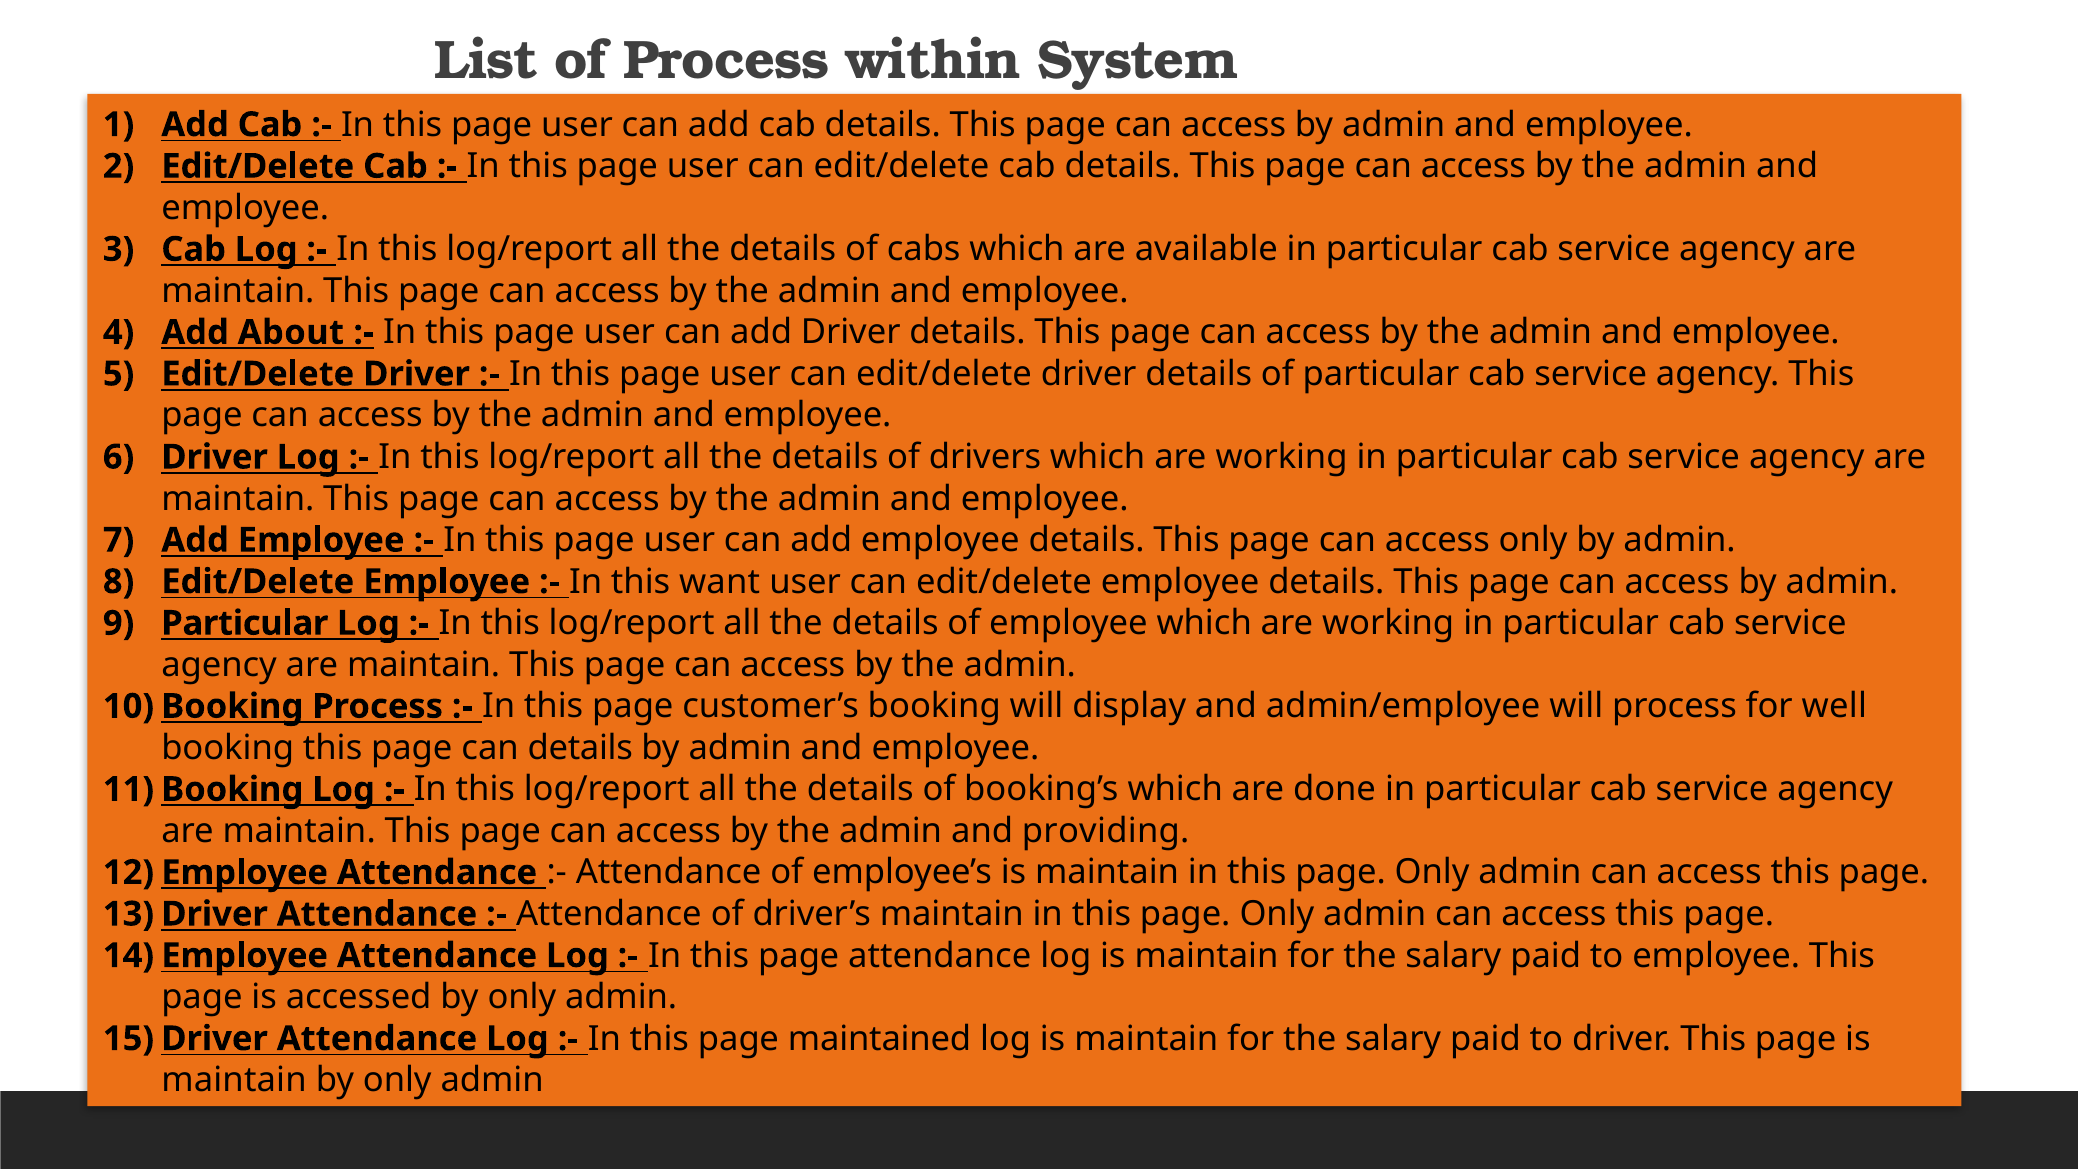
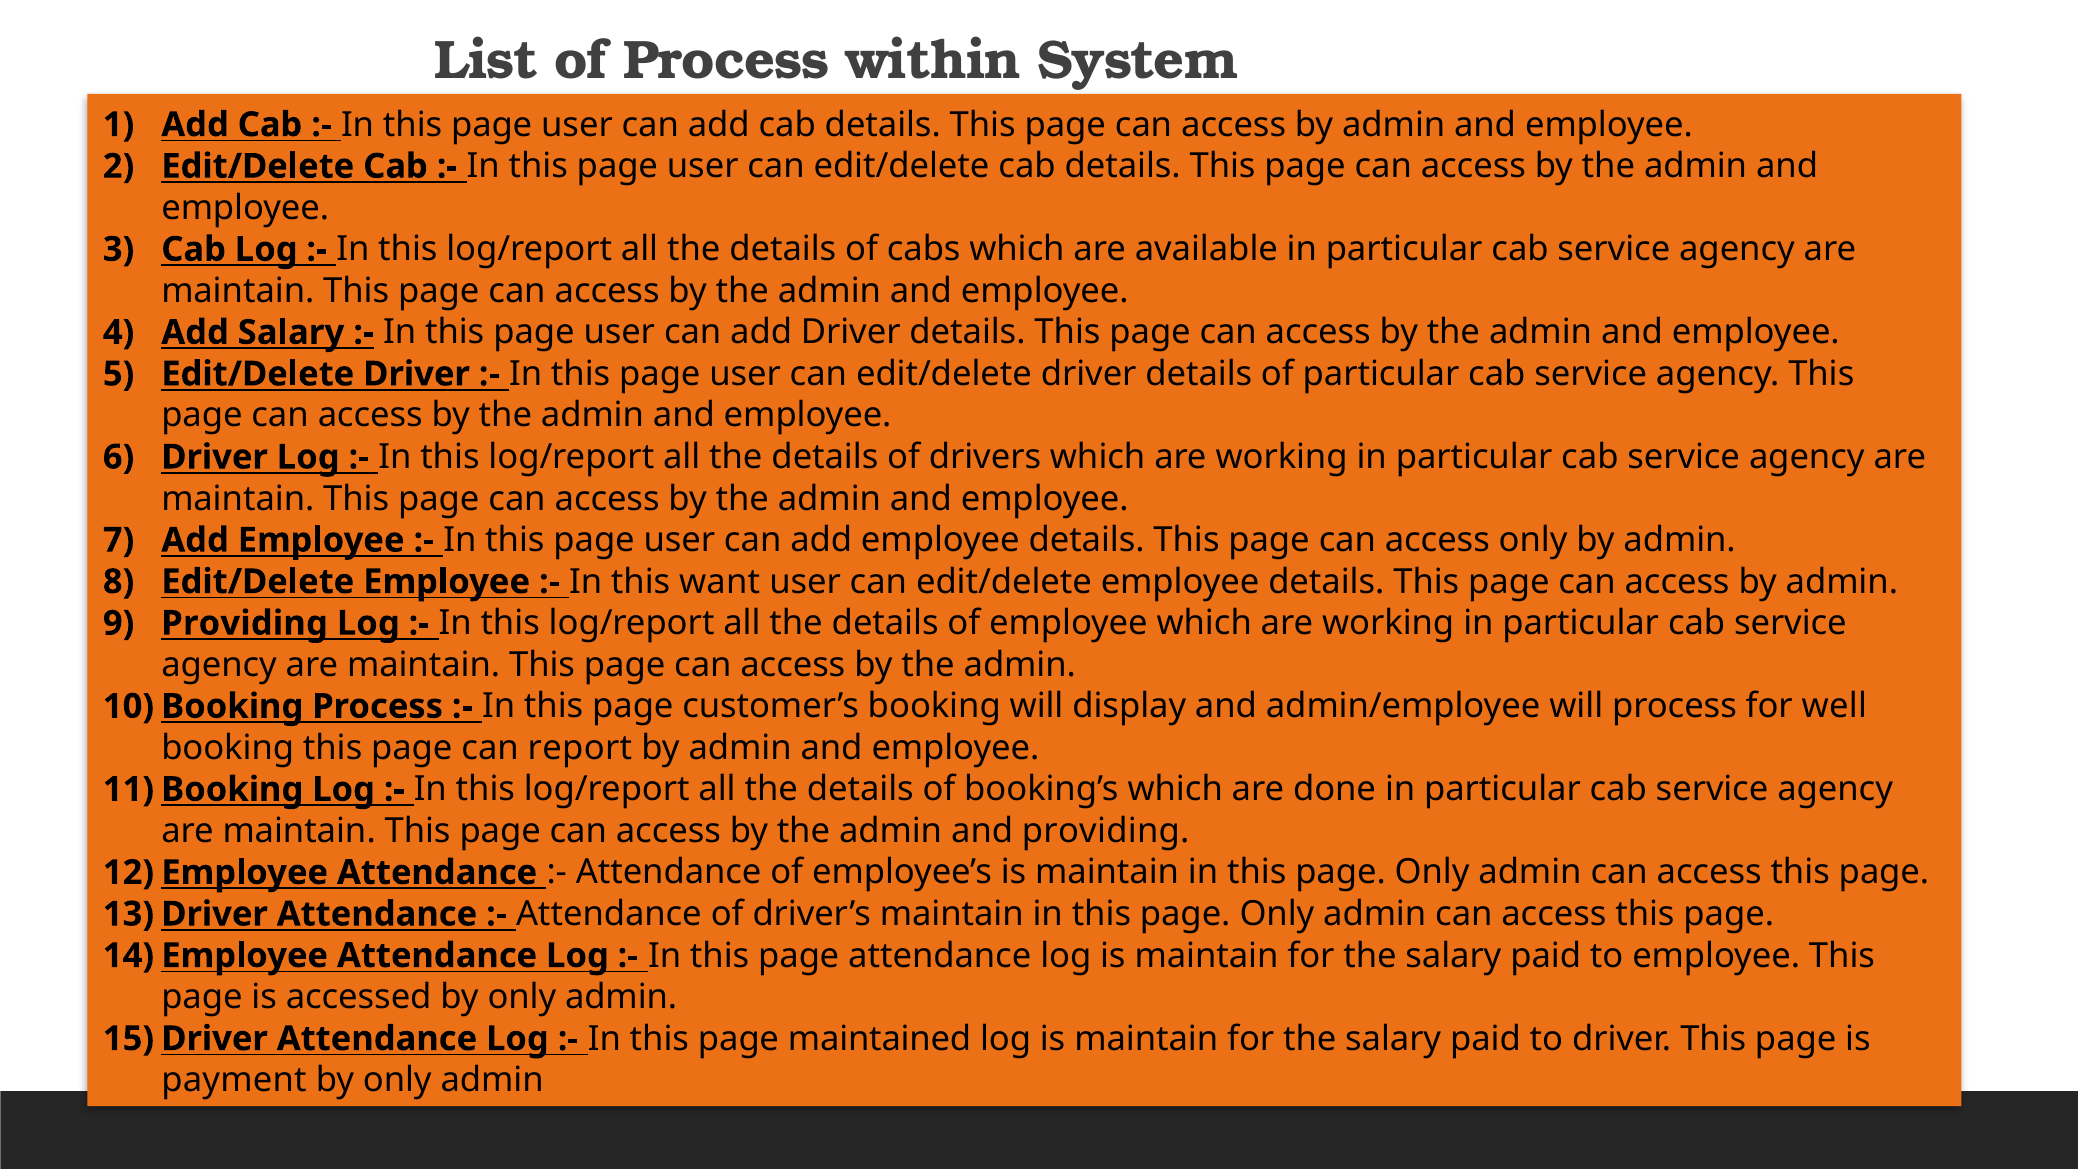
Add About: About -> Salary
Particular at (245, 623): Particular -> Providing
can details: details -> report
maintain at (234, 1080): maintain -> payment
